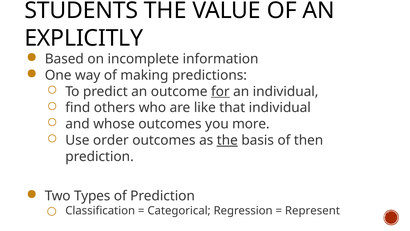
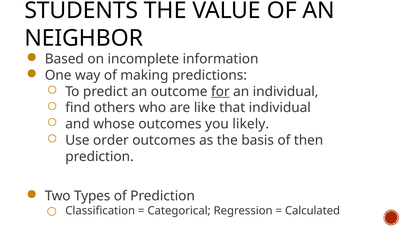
EXPLICITLY: EXPLICITLY -> NEIGHBOR
more: more -> likely
the at (227, 140) underline: present -> none
Represent: Represent -> Calculated
